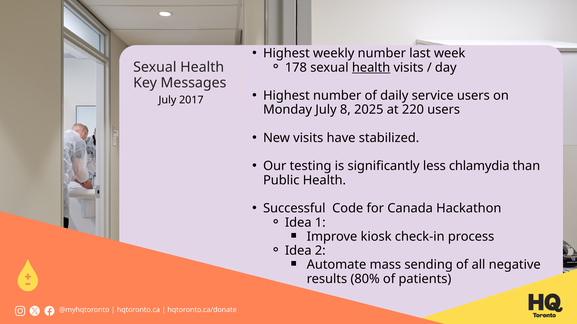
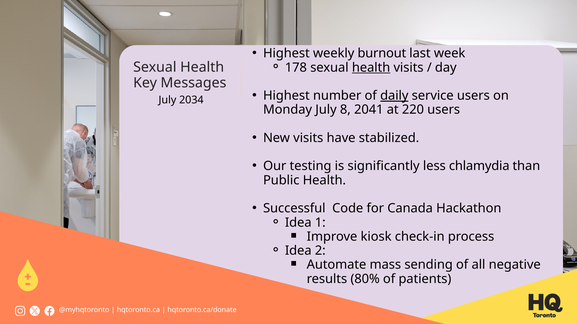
weekly number: number -> burnout
daily underline: none -> present
2017: 2017 -> 2034
2025: 2025 -> 2041
